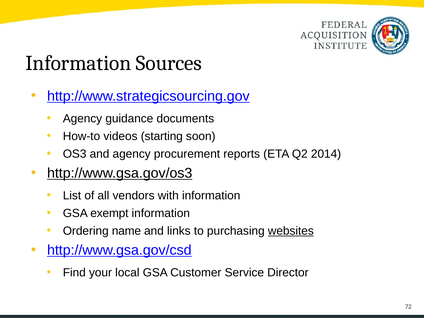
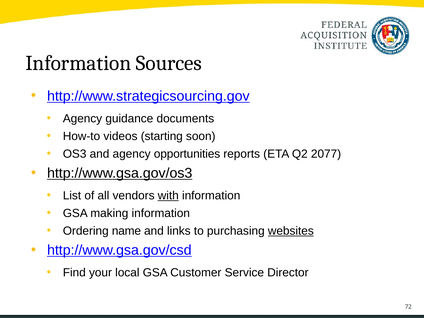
procurement: procurement -> opportunities
2014: 2014 -> 2077
with underline: none -> present
exempt: exempt -> making
